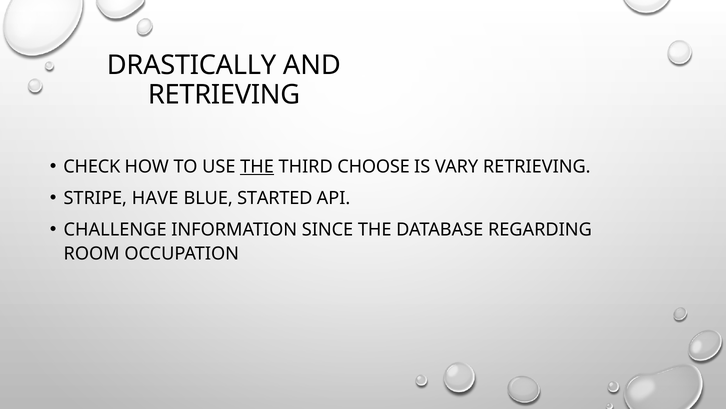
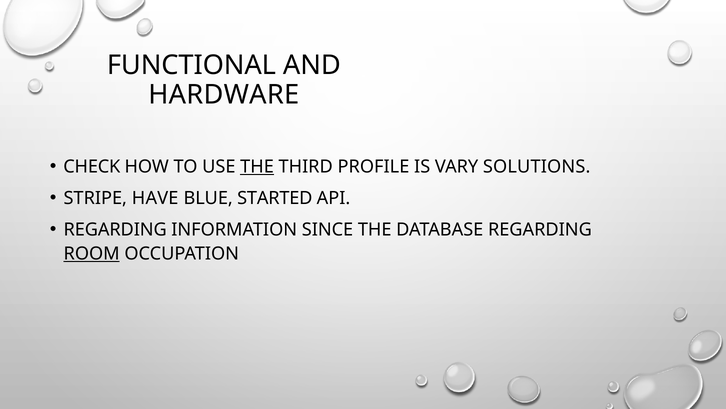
DRASTICALLY: DRASTICALLY -> FUNCTIONAL
RETRIEVING at (224, 94): RETRIEVING -> HARDWARE
CHOOSE: CHOOSE -> PROFILE
VARY RETRIEVING: RETRIEVING -> SOLUTIONS
CHALLENGE at (115, 229): CHALLENGE -> REGARDING
ROOM underline: none -> present
